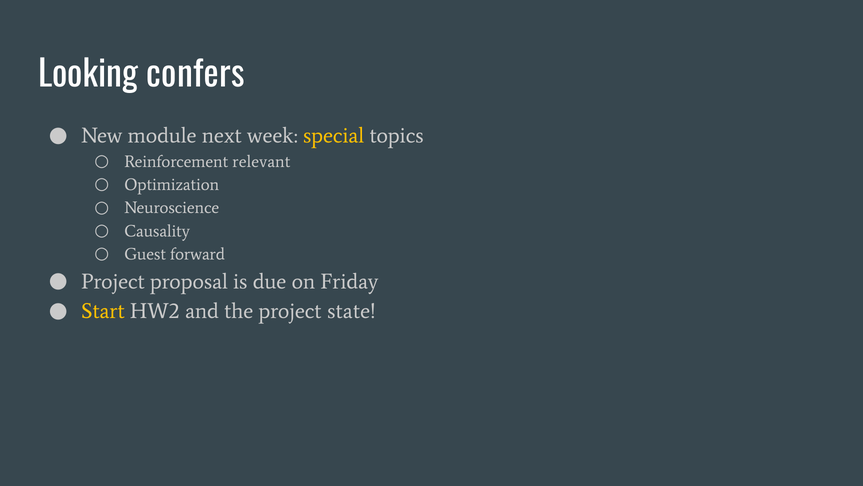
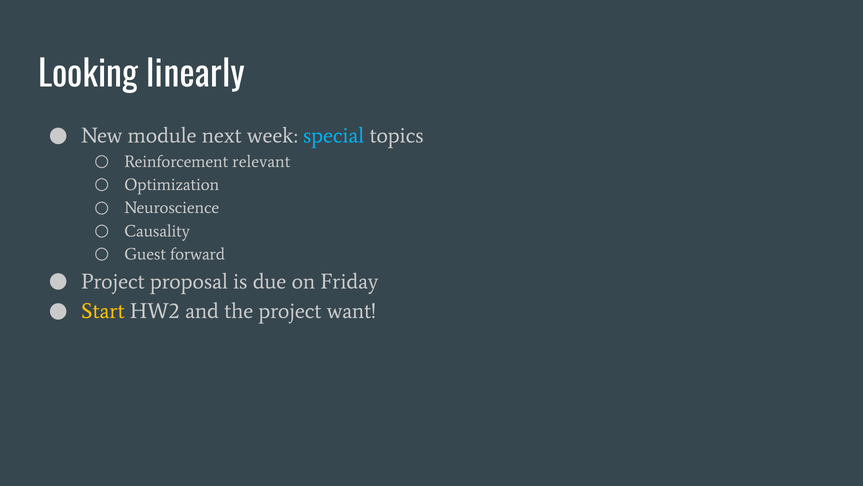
confers: confers -> linearly
special colour: yellow -> light blue
state: state -> want
